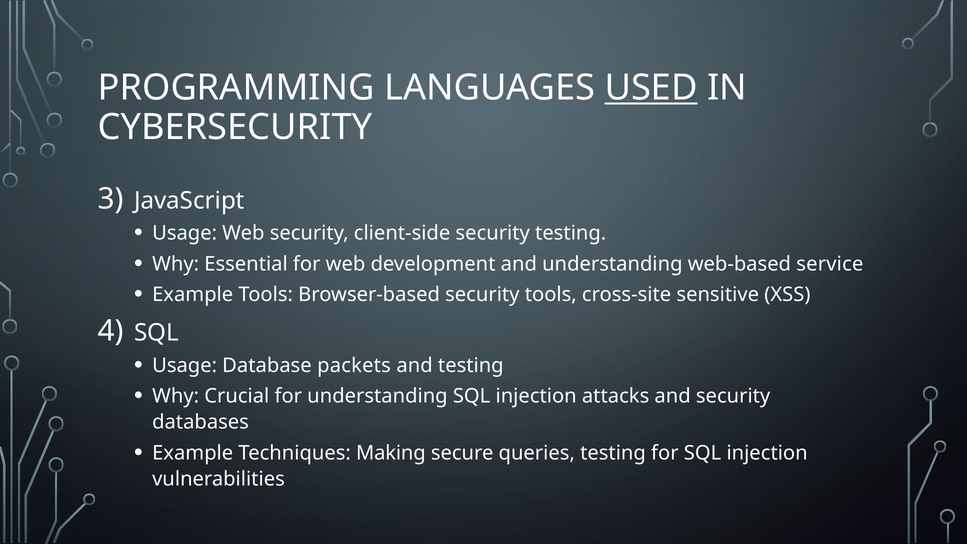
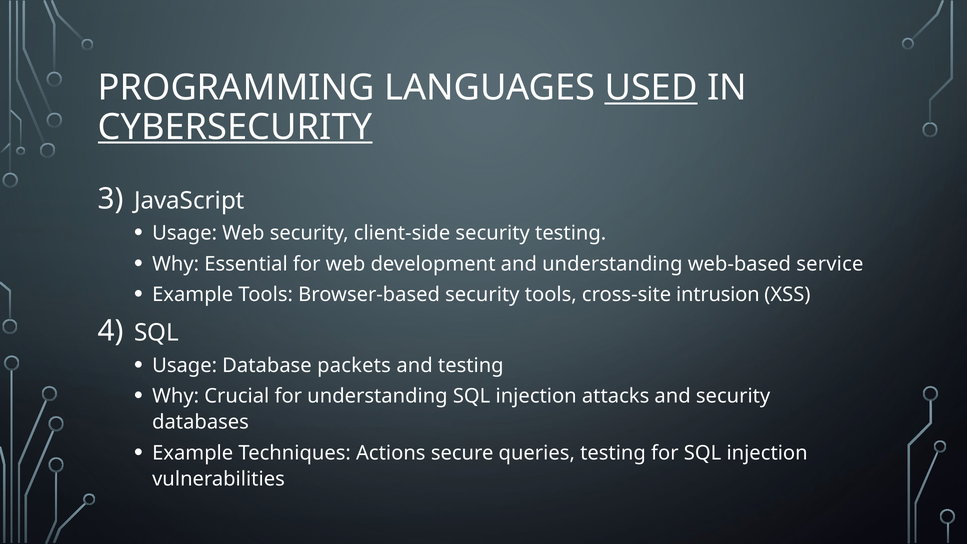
CYBERSECURITY underline: none -> present
sensitive: sensitive -> intrusion
Making: Making -> Actions
